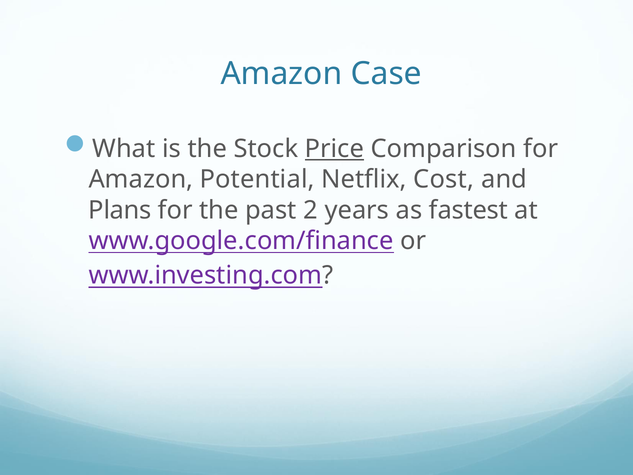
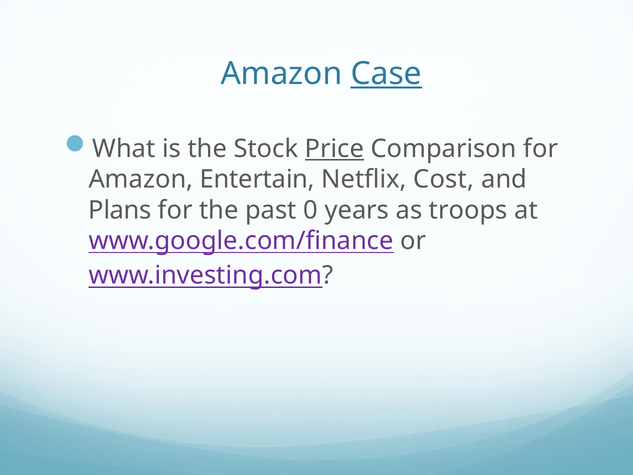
Case underline: none -> present
Potential: Potential -> Entertain
2: 2 -> 0
fastest: fastest -> troops
